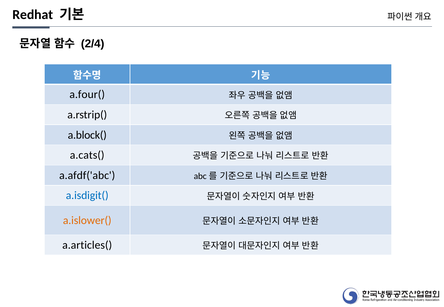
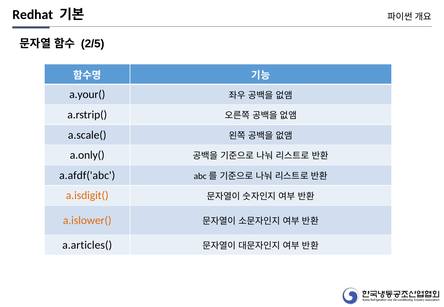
2/4: 2/4 -> 2/5
a.four(: a.four( -> a.your(
a.block(: a.block( -> a.scale(
a.cats(: a.cats( -> a.only(
a.isdigit( colour: blue -> orange
